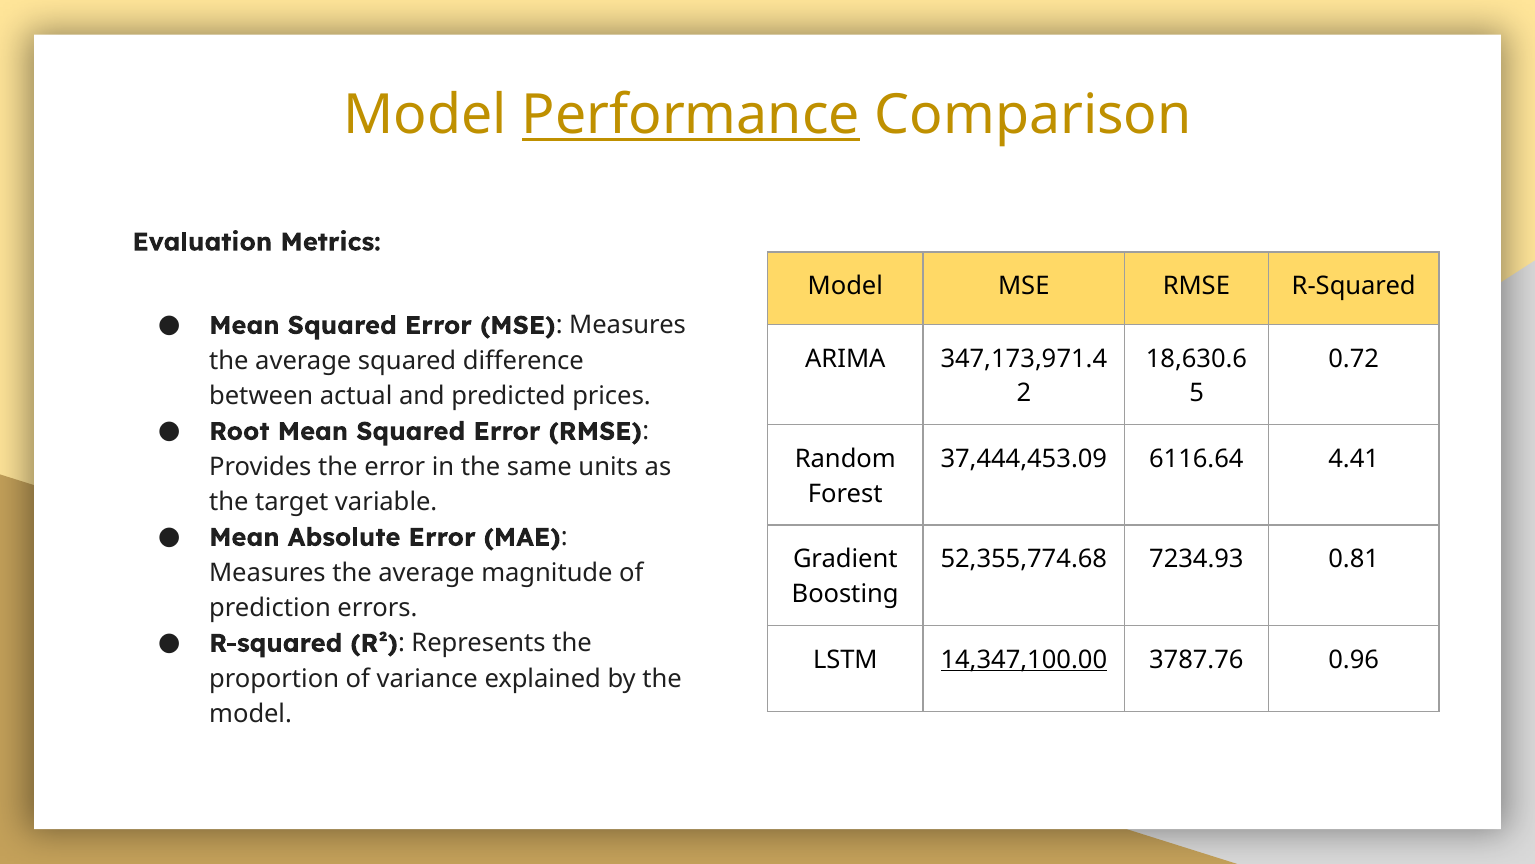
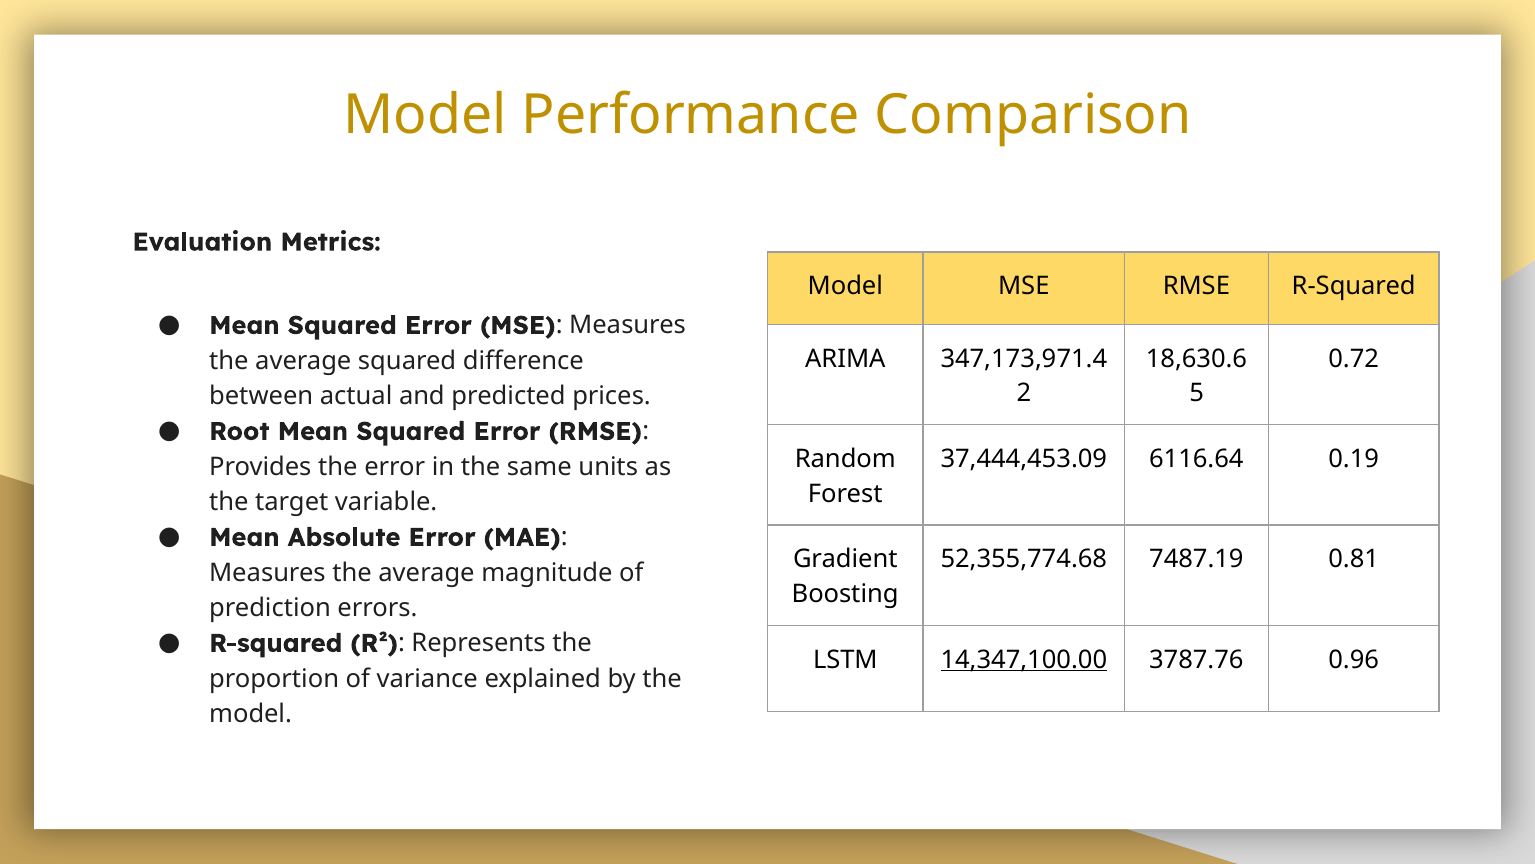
Performance underline: present -> none
4.41: 4.41 -> 0.19
7234.93: 7234.93 -> 7487.19
